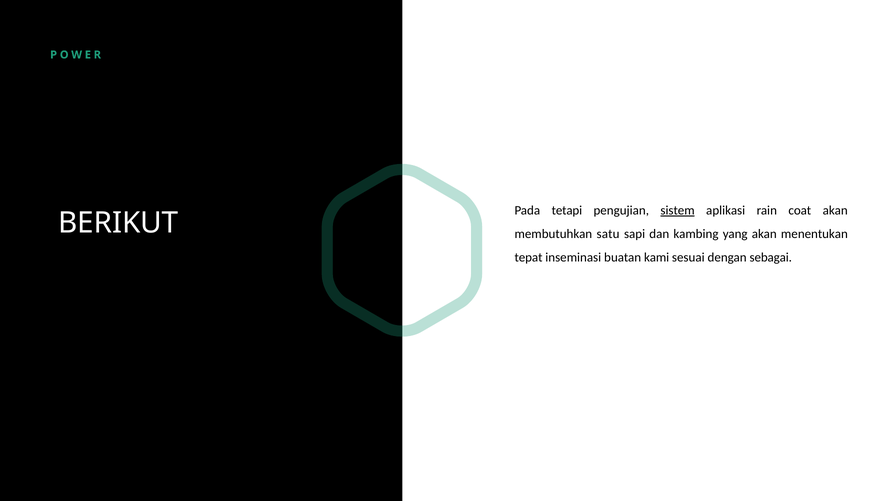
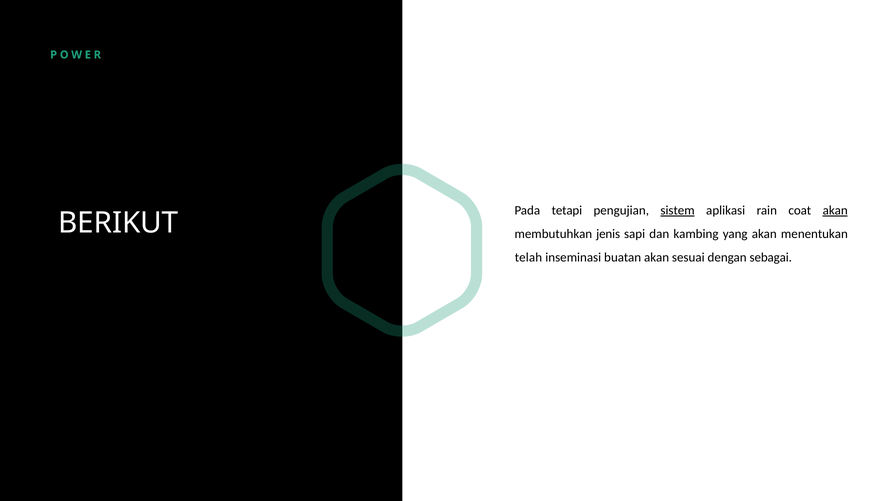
akan at (835, 210) underline: none -> present
satu: satu -> jenis
tepat: tepat -> telah
buatan kami: kami -> akan
